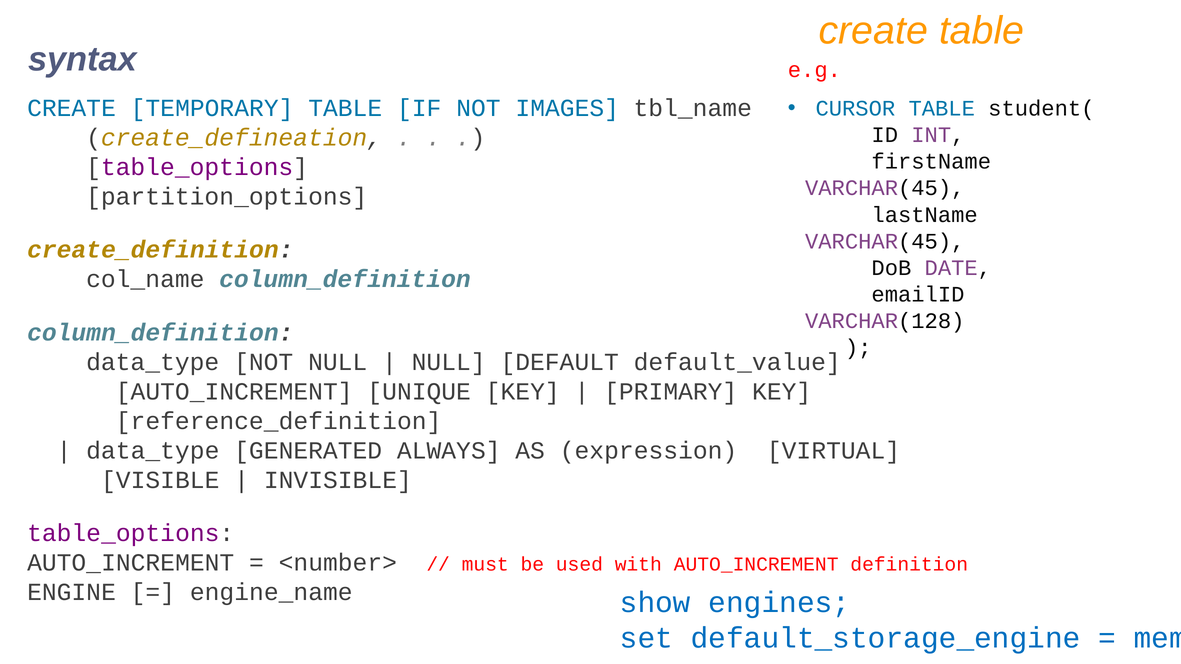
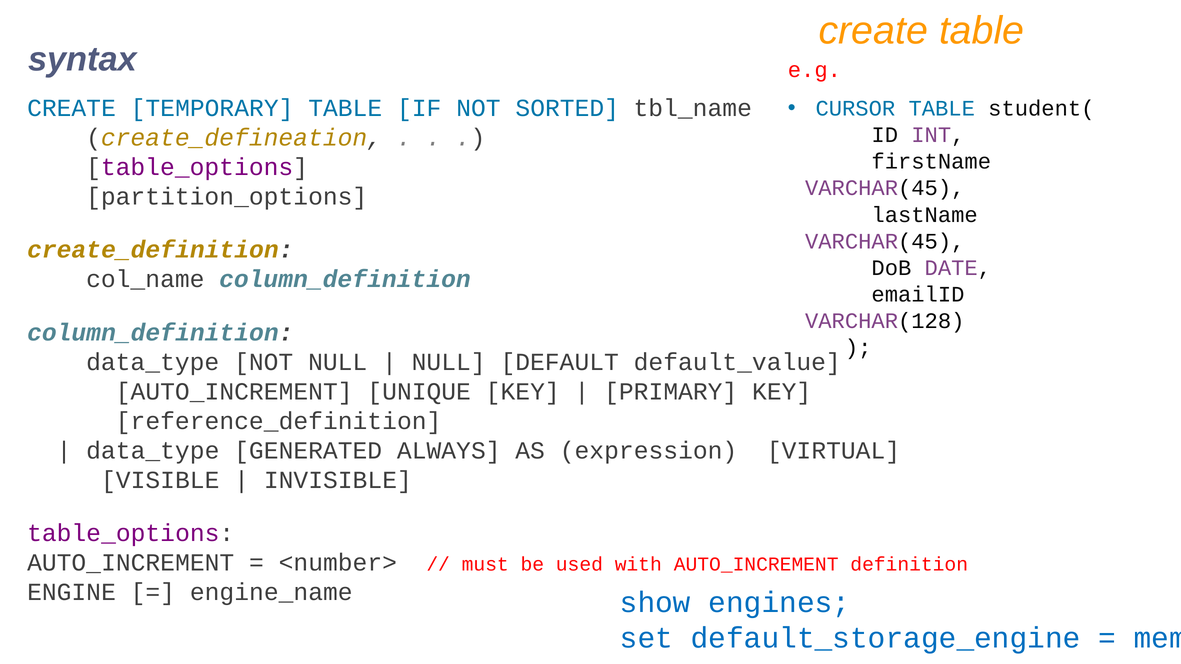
IMAGES: IMAGES -> SORTED
